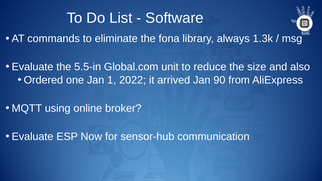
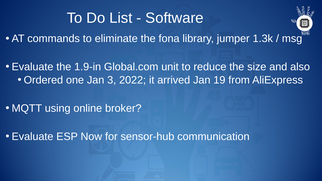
always: always -> jumper
5.5-in: 5.5-in -> 1.9-in
1: 1 -> 3
90: 90 -> 19
